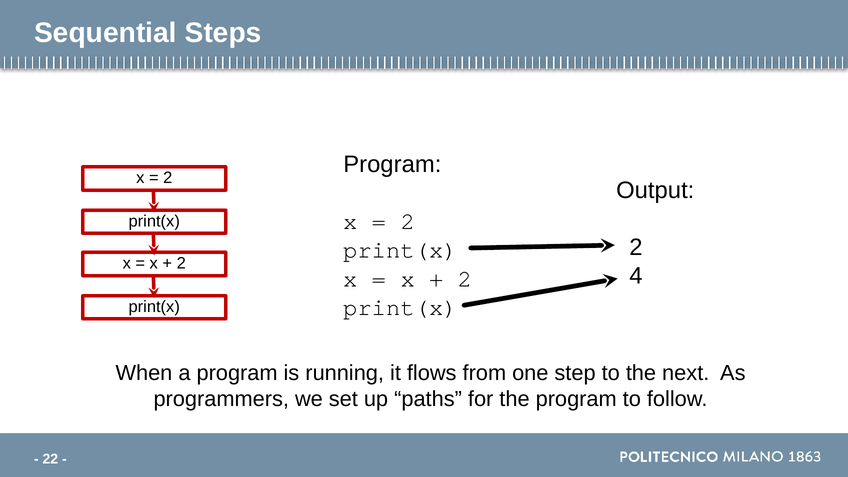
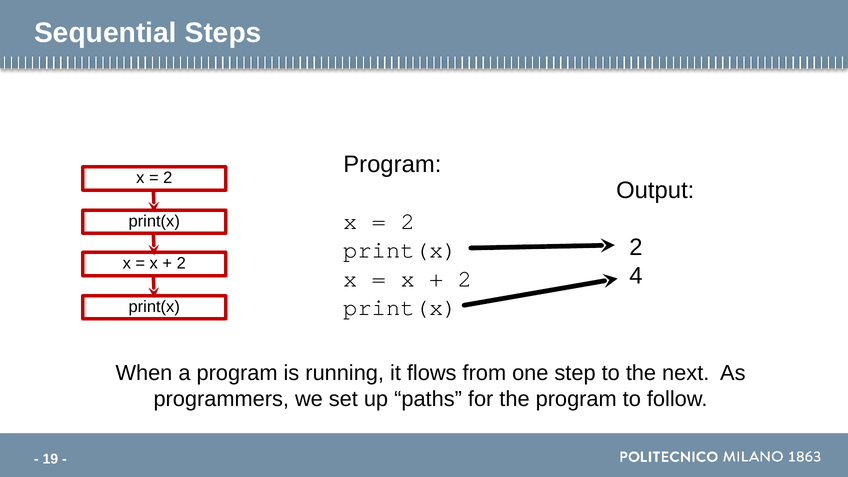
22: 22 -> 19
